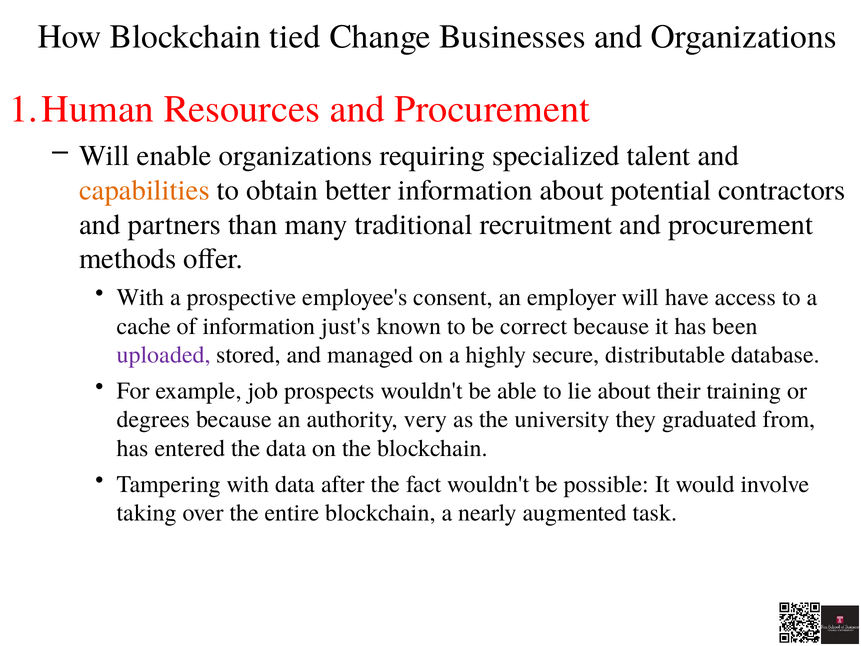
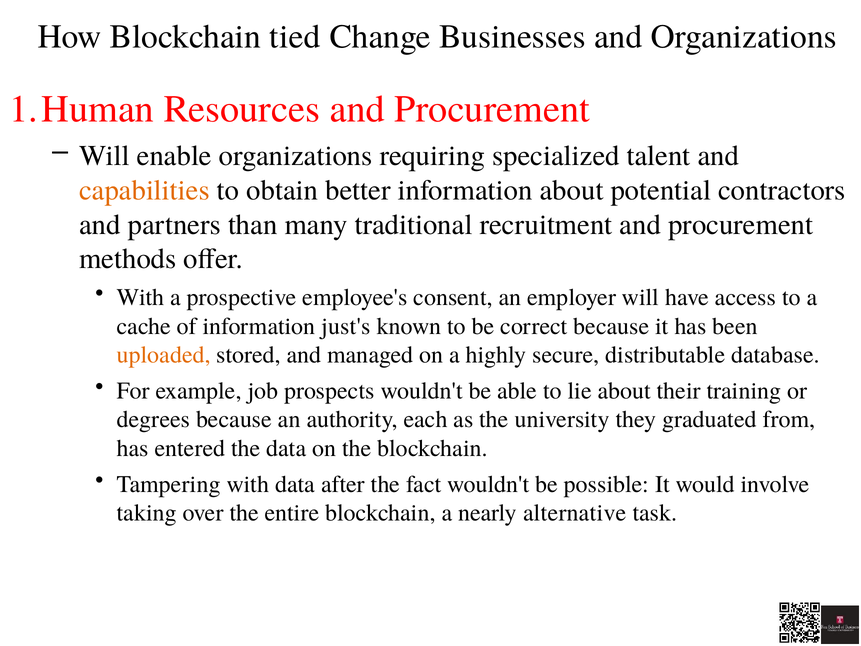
uploaded colour: purple -> orange
very: very -> each
augmented: augmented -> alternative
